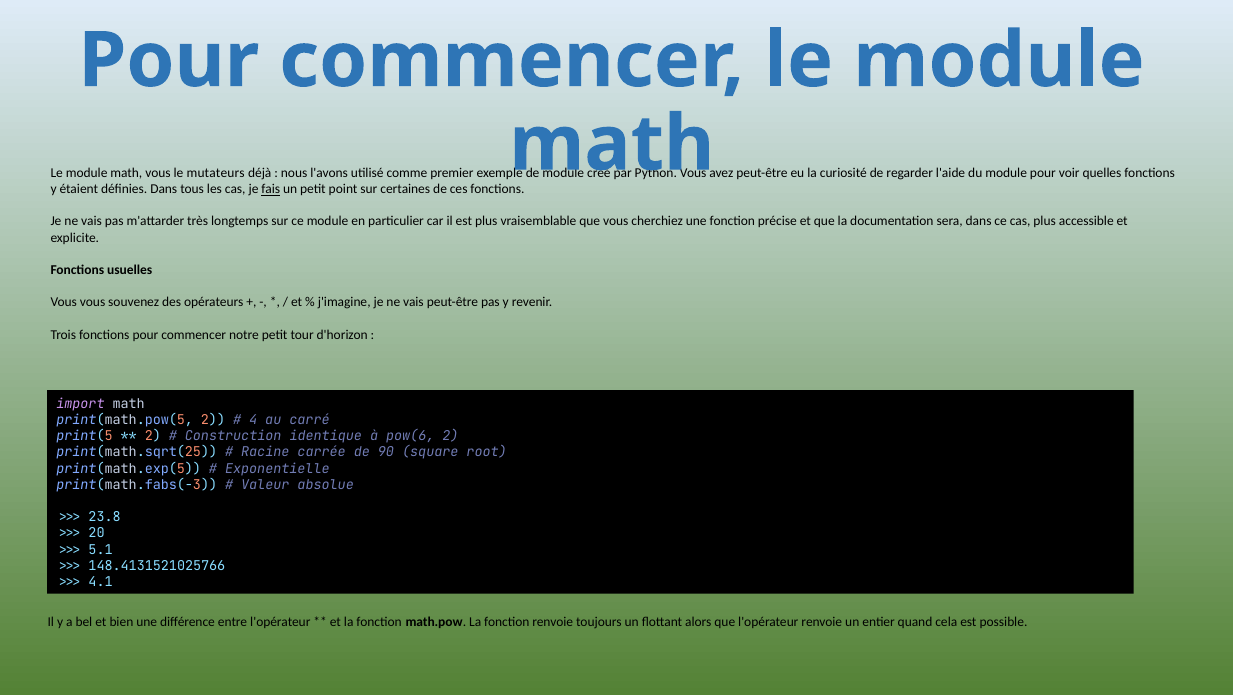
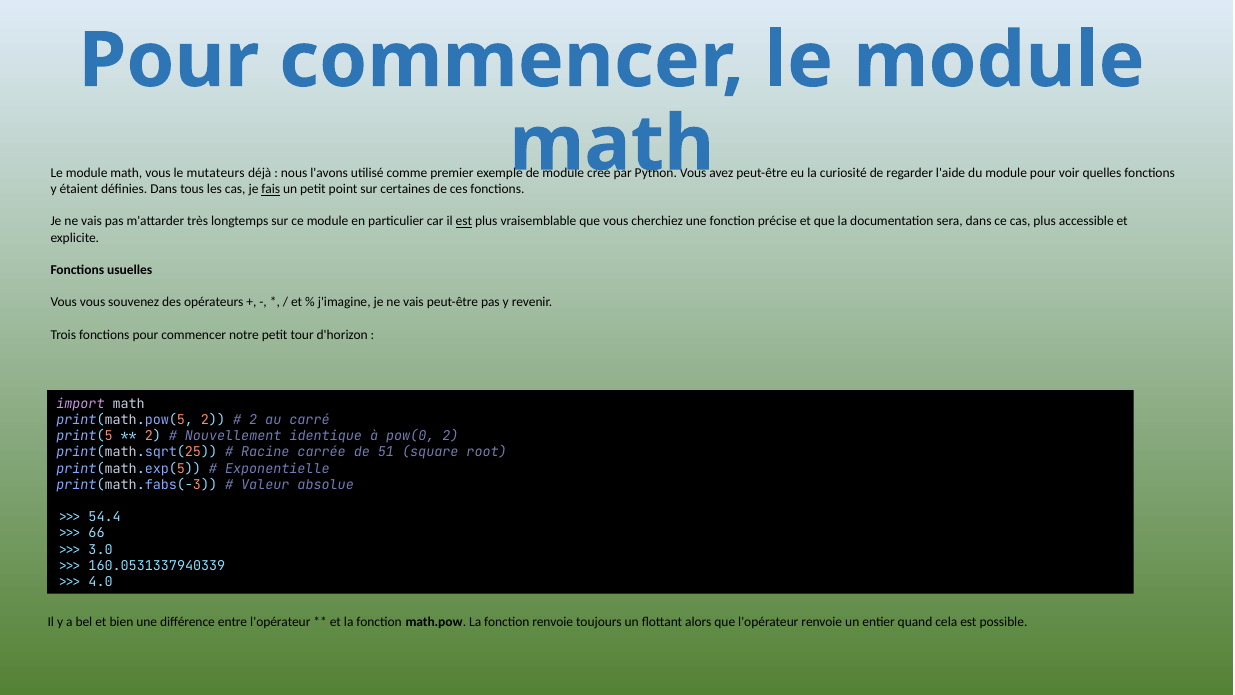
est at (464, 221) underline: none -> present
4 at (253, 420): 4 -> 2
Construction: Construction -> Nouvellement
pow(6: pow(6 -> pow(0
90: 90 -> 51
23.8: 23.8 -> 54.4
20: 20 -> 66
5.1: 5.1 -> 3.0
148.4131521025766: 148.4131521025766 -> 160.0531337940339
4.1: 4.1 -> 4.0
